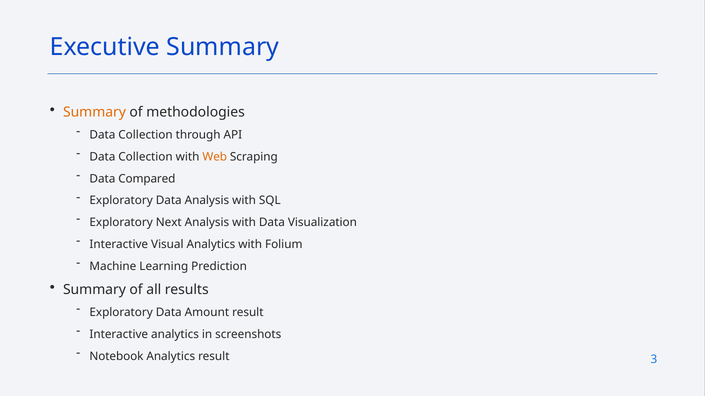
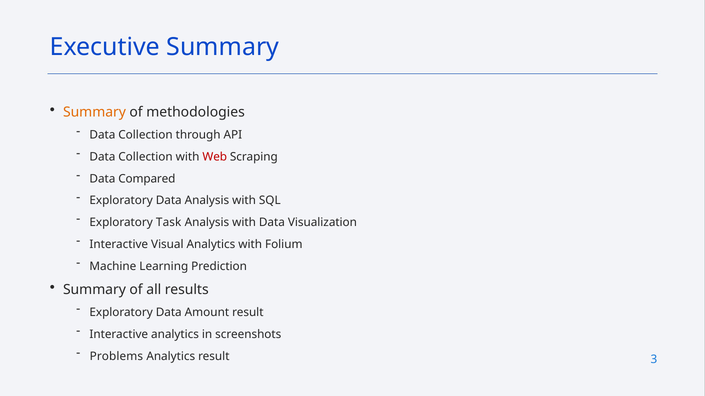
Web colour: orange -> red
Next: Next -> Task
Notebook: Notebook -> Problems
